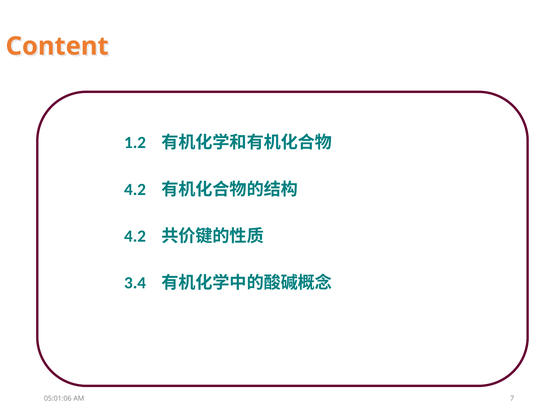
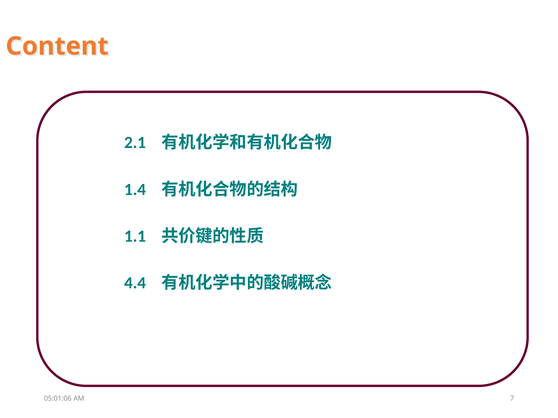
1.2: 1.2 -> 2.1
4.2 at (135, 190): 4.2 -> 1.4
4.2 at (135, 236): 4.2 -> 1.1
3.4: 3.4 -> 4.4
